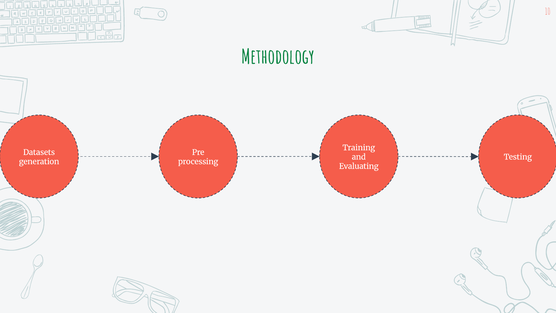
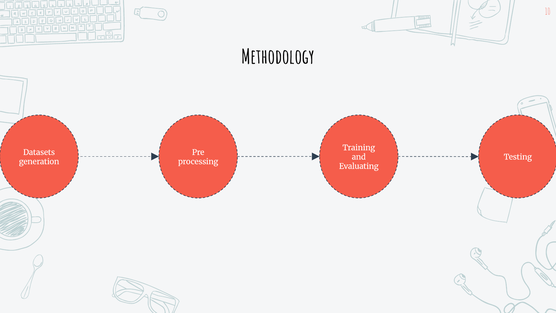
Methodology colour: green -> black
